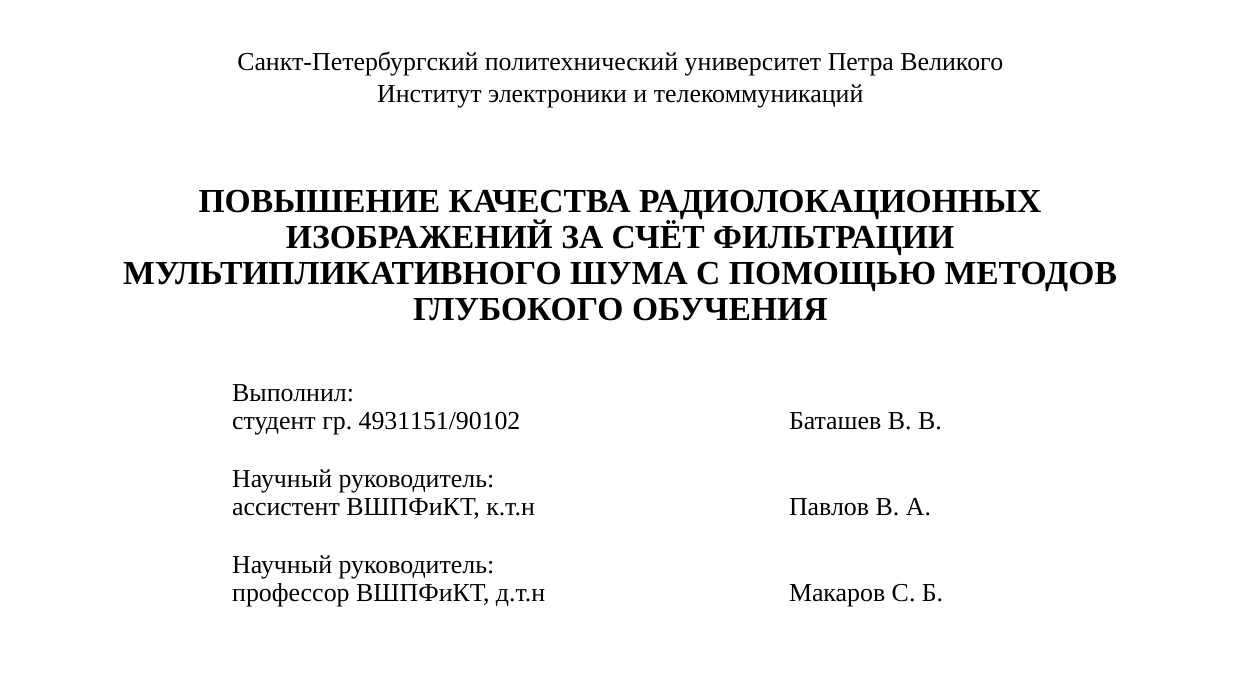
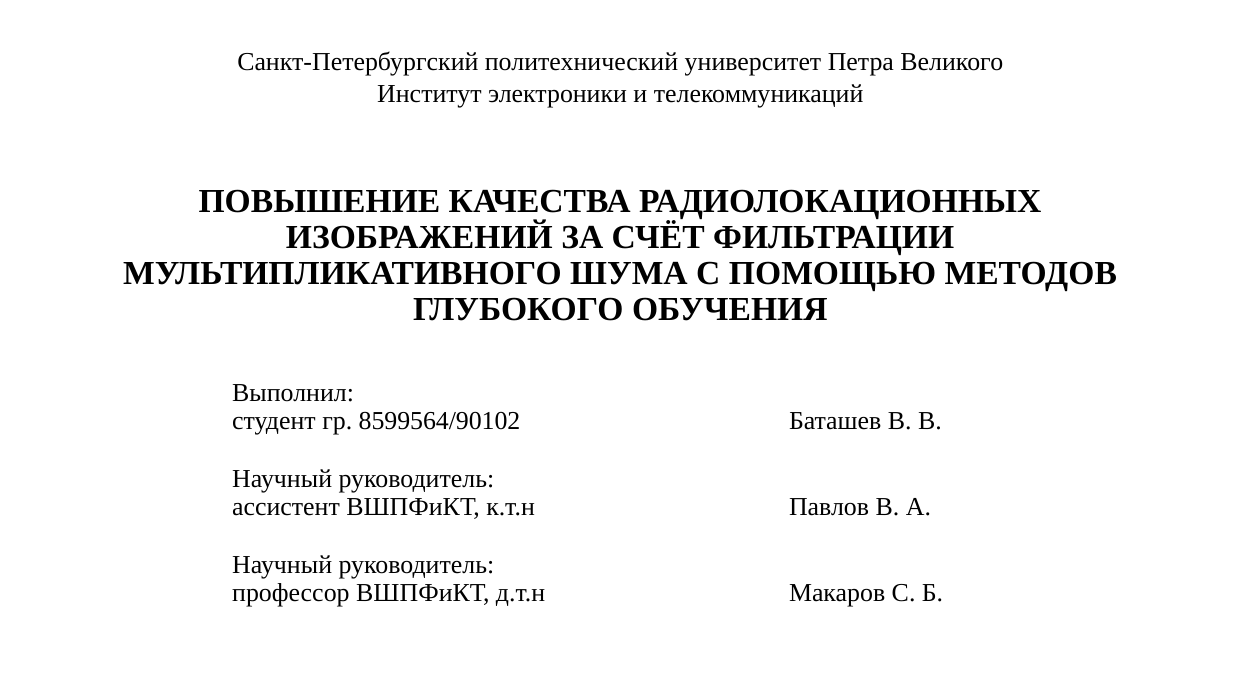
4931151/90102: 4931151/90102 -> 8599564/90102
